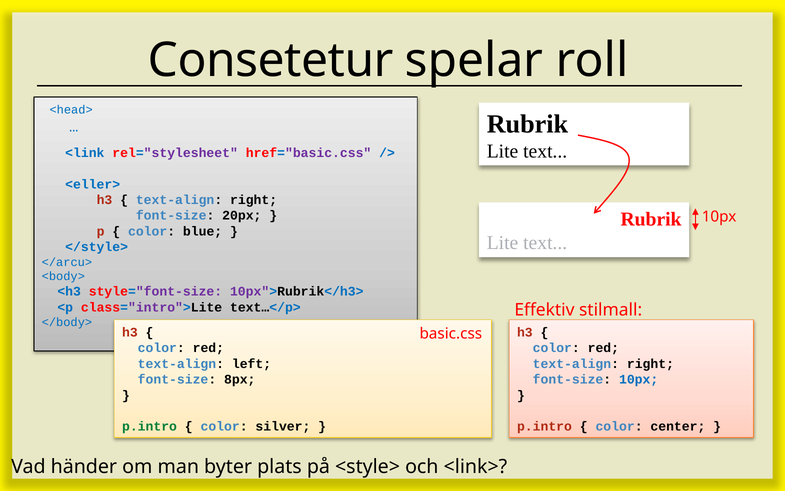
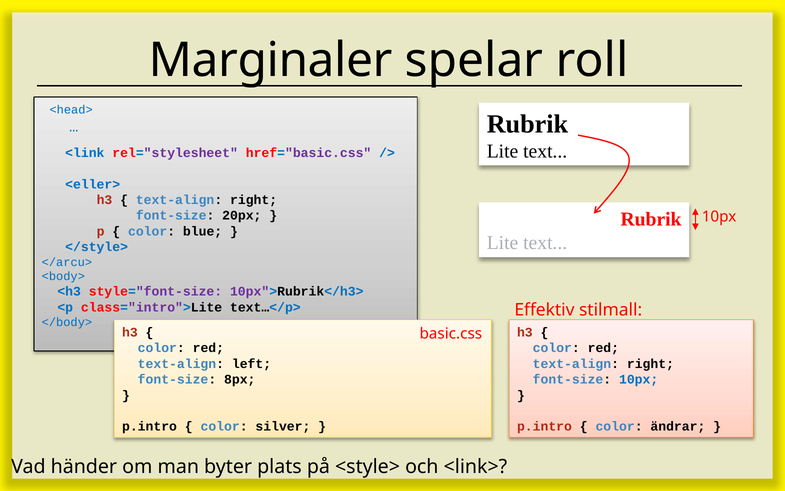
Consetetur: Consetetur -> Marginaler
p.intro at (150, 426) colour: green -> black
center: center -> ändrar
